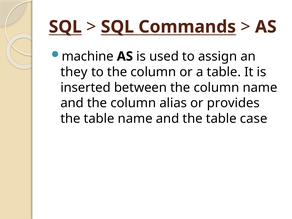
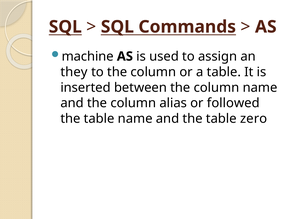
provides: provides -> followed
case: case -> zero
